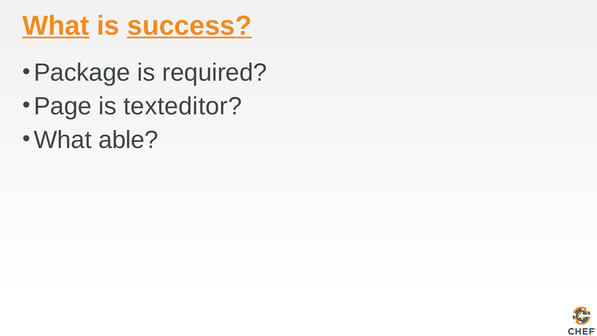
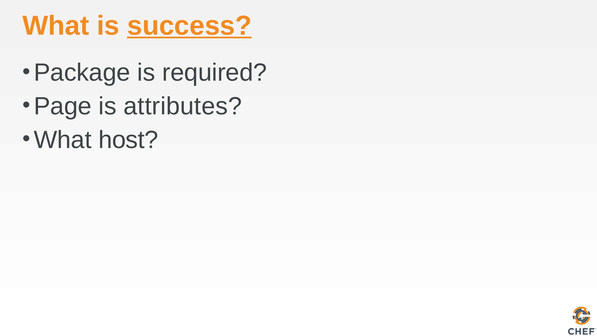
What at (56, 26) underline: present -> none
texteditor: texteditor -> attributes
able: able -> host
